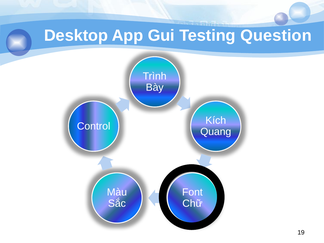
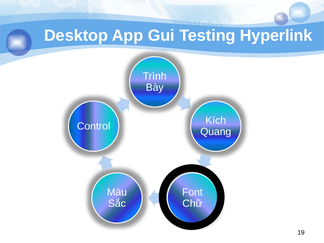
Question: Question -> Hyperlink
